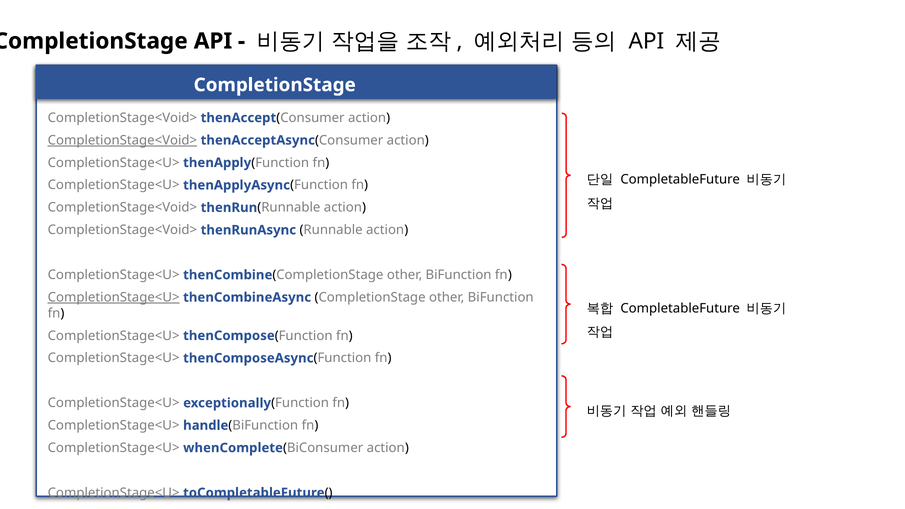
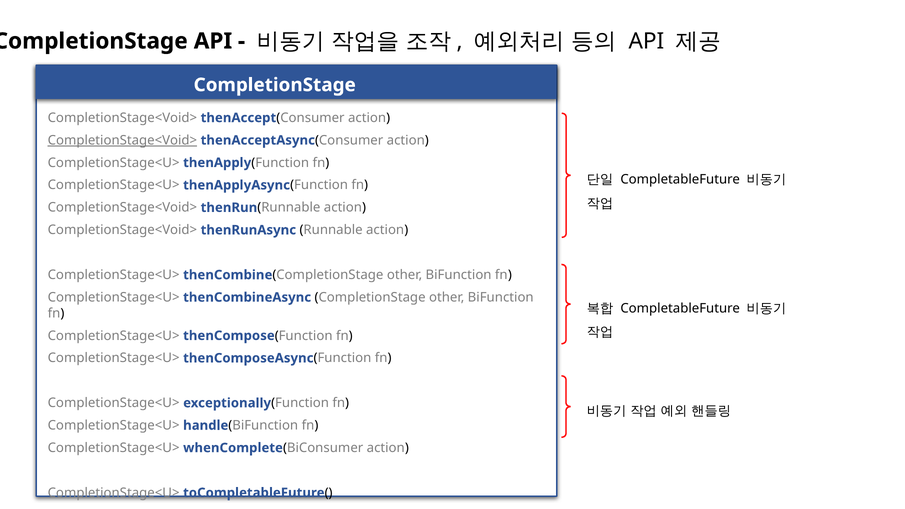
CompletionStage<U> at (114, 297) underline: present -> none
